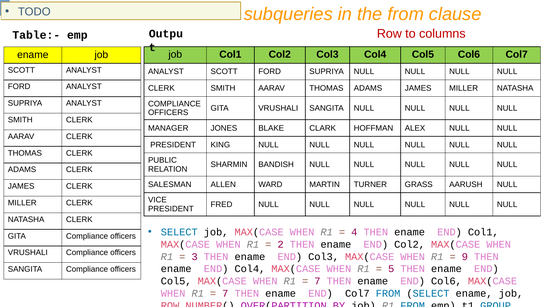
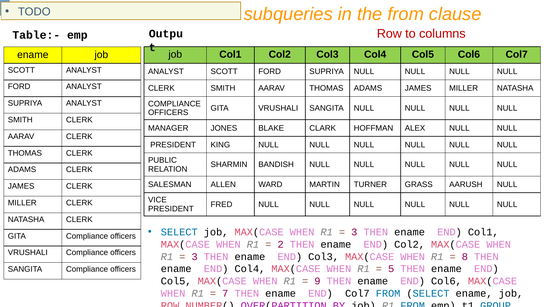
4 at (354, 232): 4 -> 3
9: 9 -> 8
7 at (317, 281): 7 -> 9
